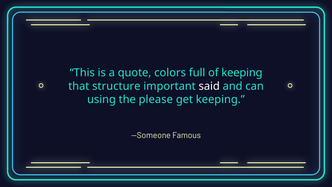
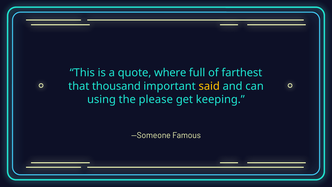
colors: colors -> where
of keeping: keeping -> farthest
structure: structure -> thousand
said colour: white -> yellow
